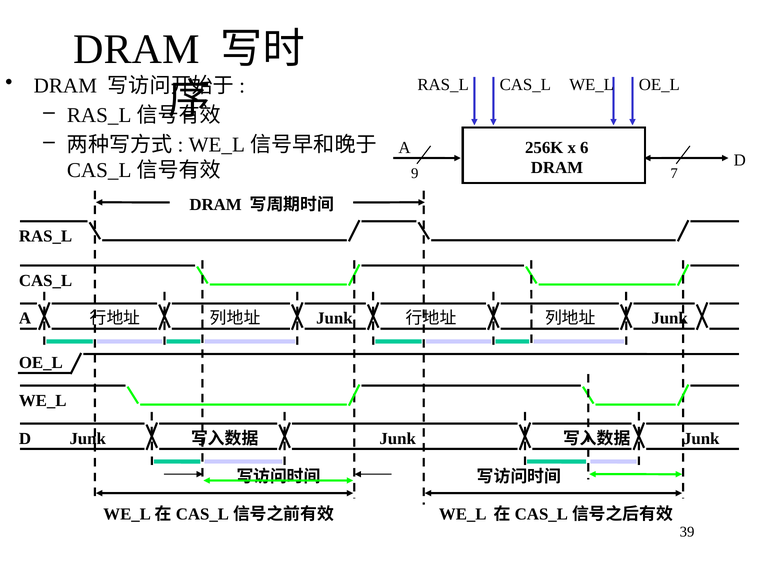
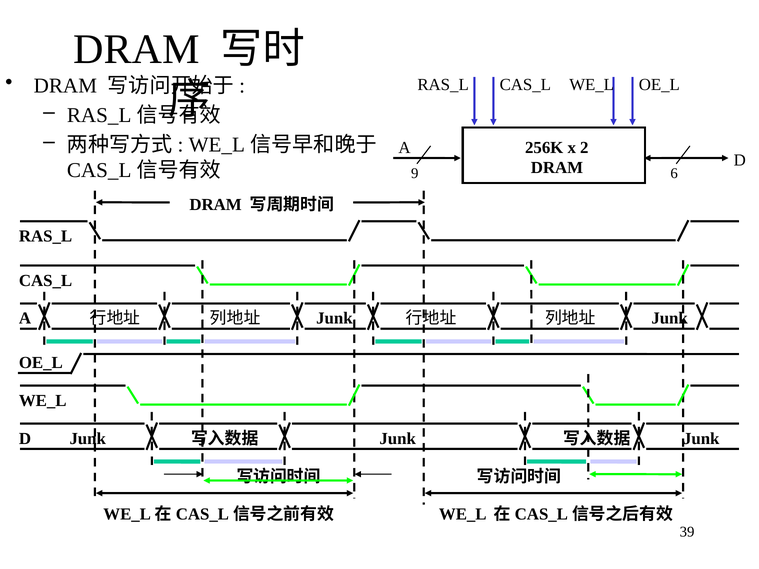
6: 6 -> 2
7: 7 -> 6
